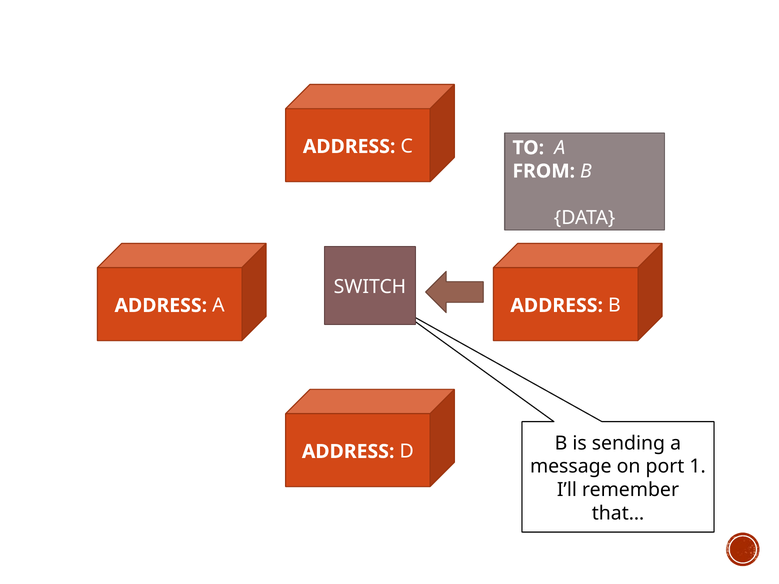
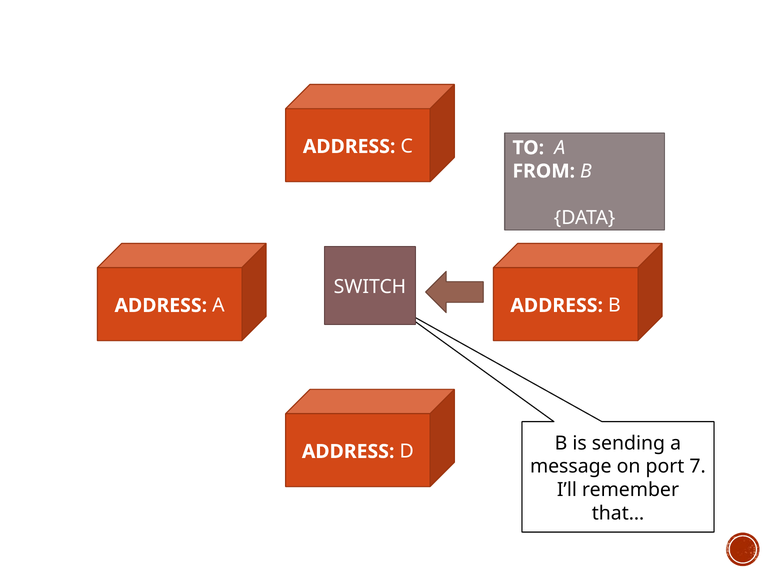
1: 1 -> 7
